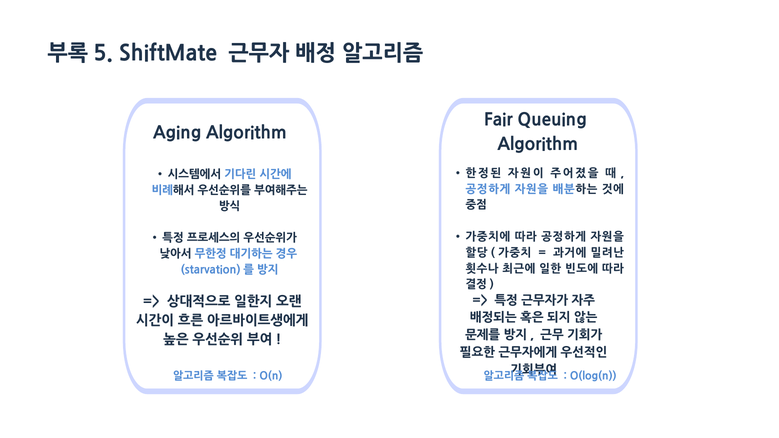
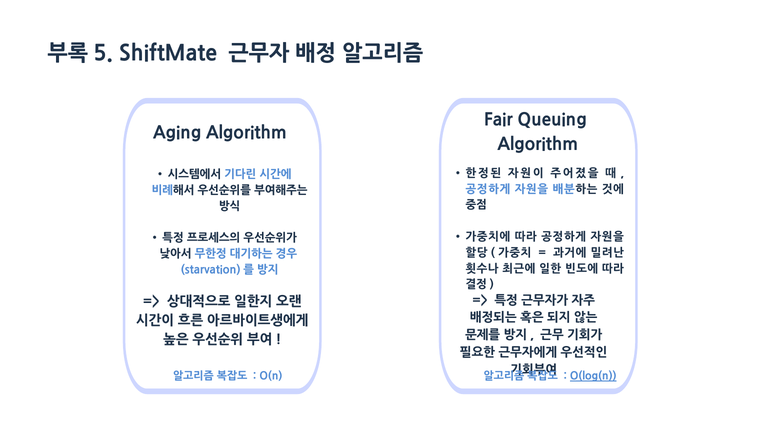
O(log(n underline: none -> present
